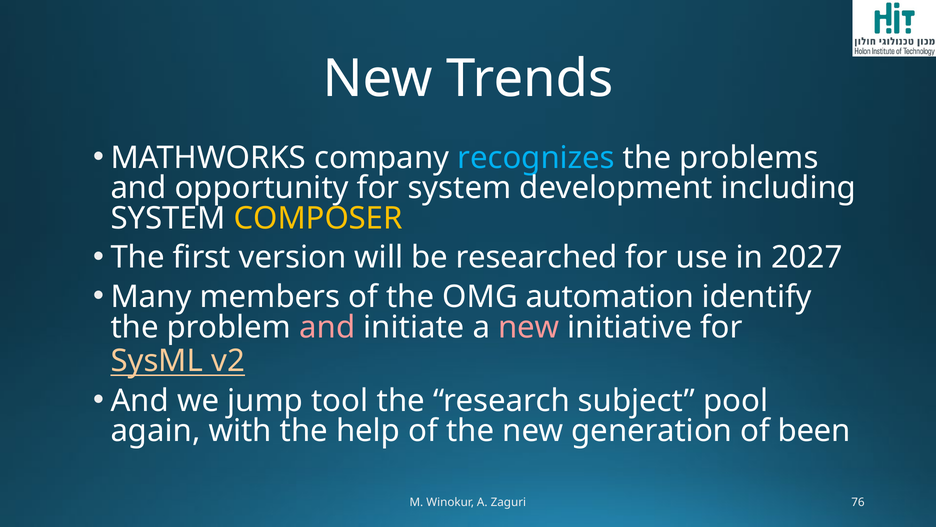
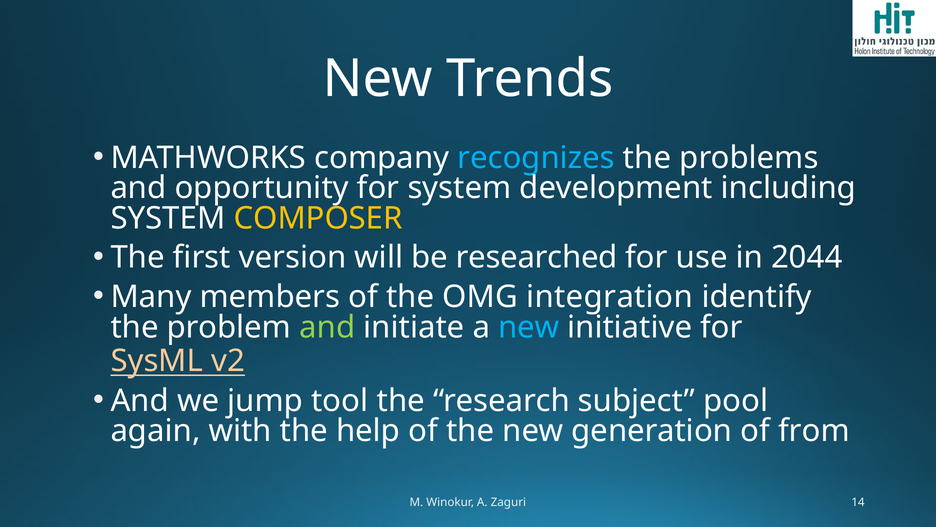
2027: 2027 -> 2044
automation: automation -> integration
and at (327, 327) colour: pink -> light green
new at (529, 327) colour: pink -> light blue
been: been -> from
76: 76 -> 14
